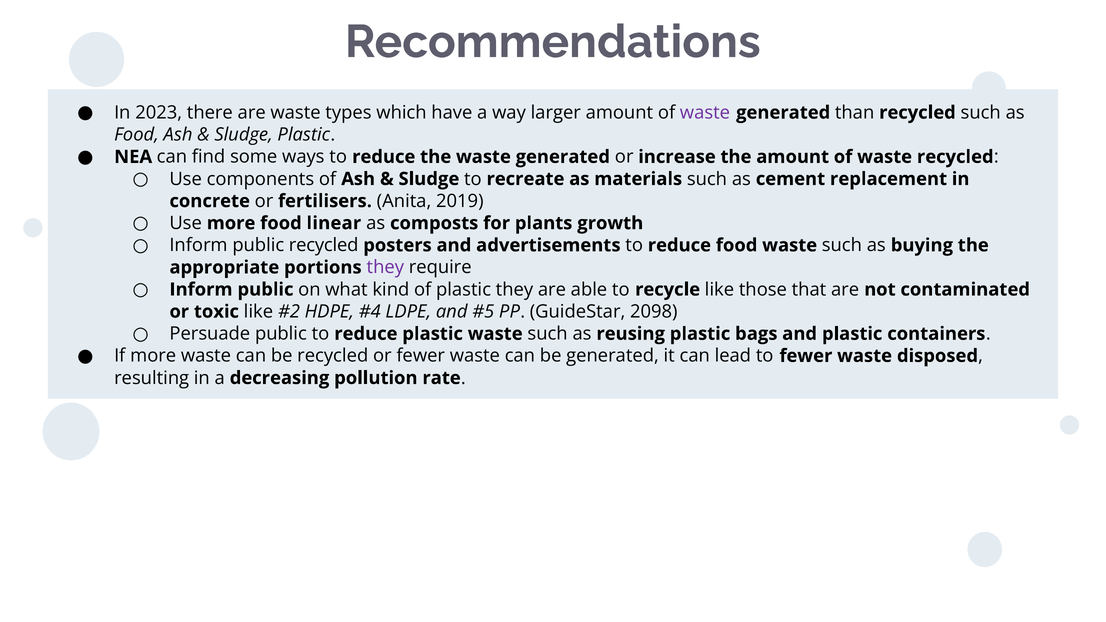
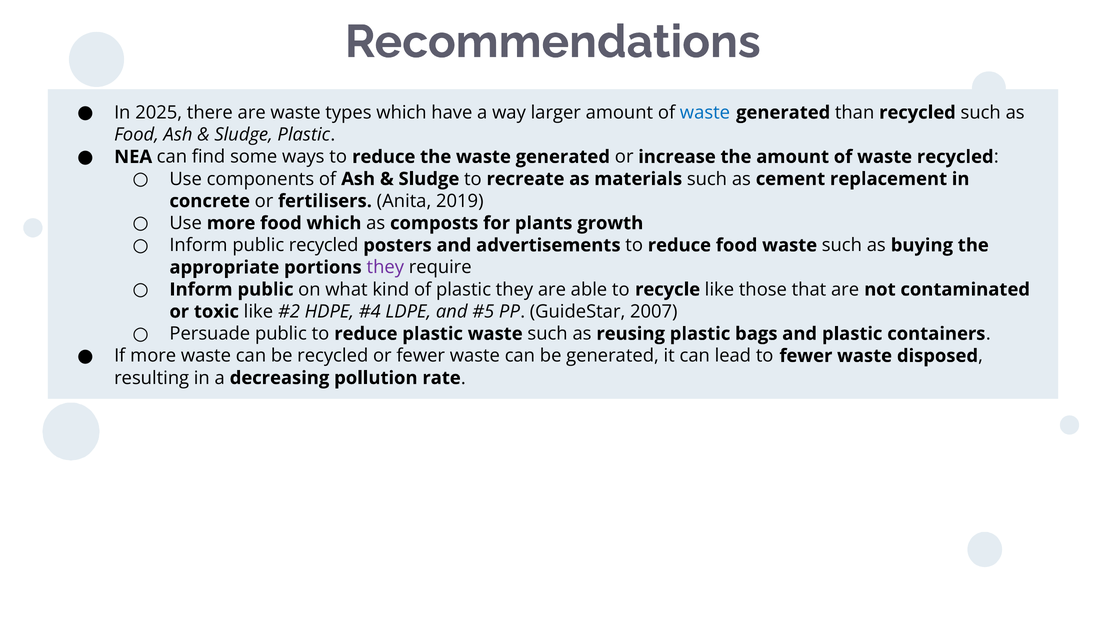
2023: 2023 -> 2025
waste at (705, 113) colour: purple -> blue
food linear: linear -> which
2098: 2098 -> 2007
